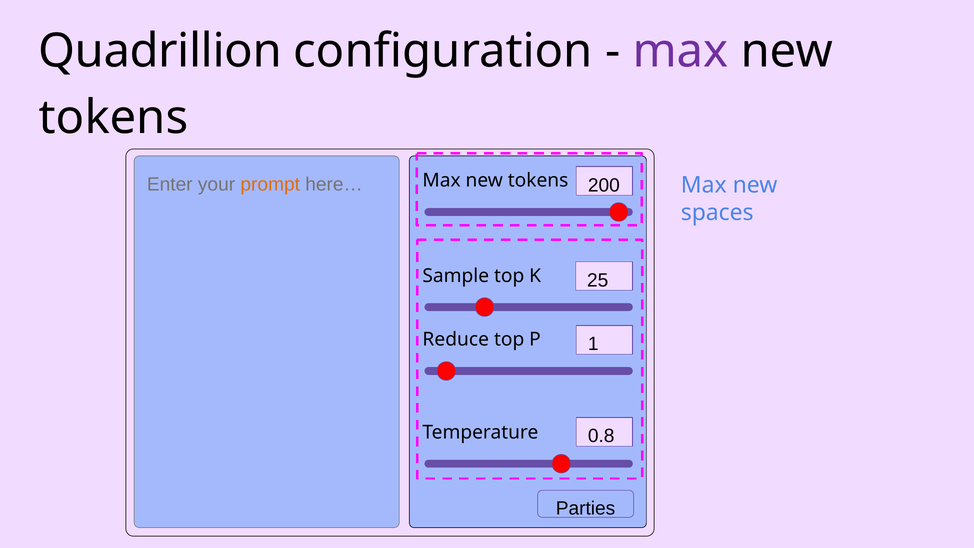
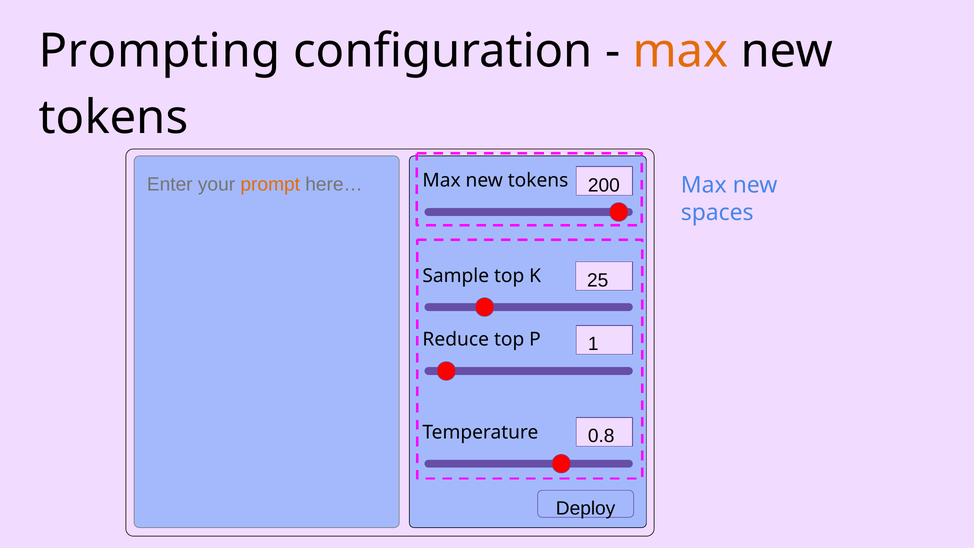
Quadrillion: Quadrillion -> Prompting
max at (680, 51) colour: purple -> orange
Parties: Parties -> Deploy
